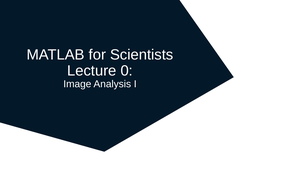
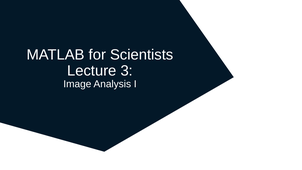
0: 0 -> 3
